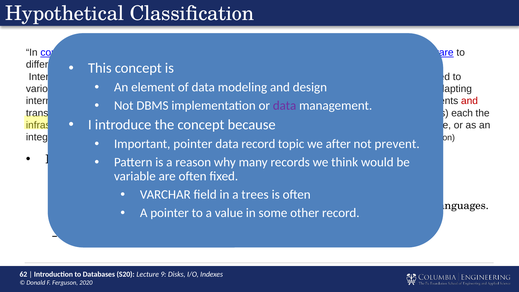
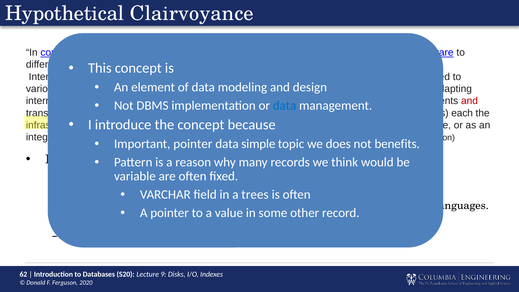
Classification: Classification -> Clairvoyance
data at (285, 106) colour: purple -> blue
data record: record -> simple
after: after -> does
prevent: prevent -> benefits
